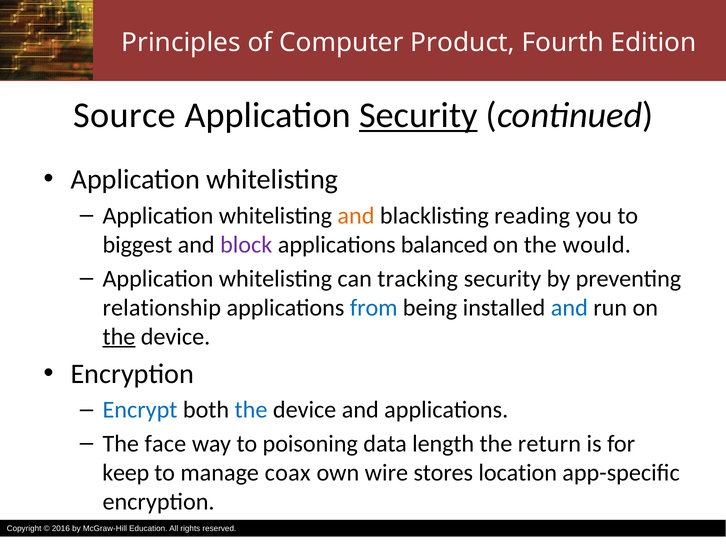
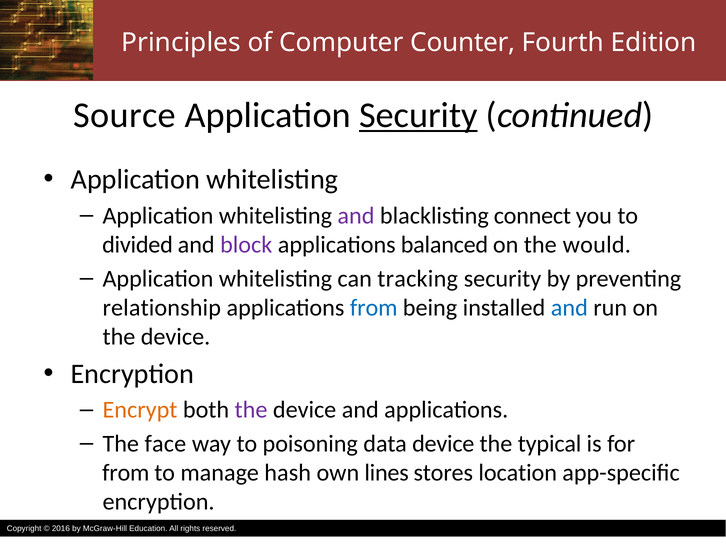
Product: Product -> Counter
and at (356, 216) colour: orange -> purple
reading: reading -> connect
biggest: biggest -> divided
the at (119, 337) underline: present -> none
Encrypt colour: blue -> orange
the at (251, 410) colour: blue -> purple
data length: length -> device
return: return -> typical
keep at (126, 473): keep -> from
coax: coax -> hash
wire: wire -> lines
